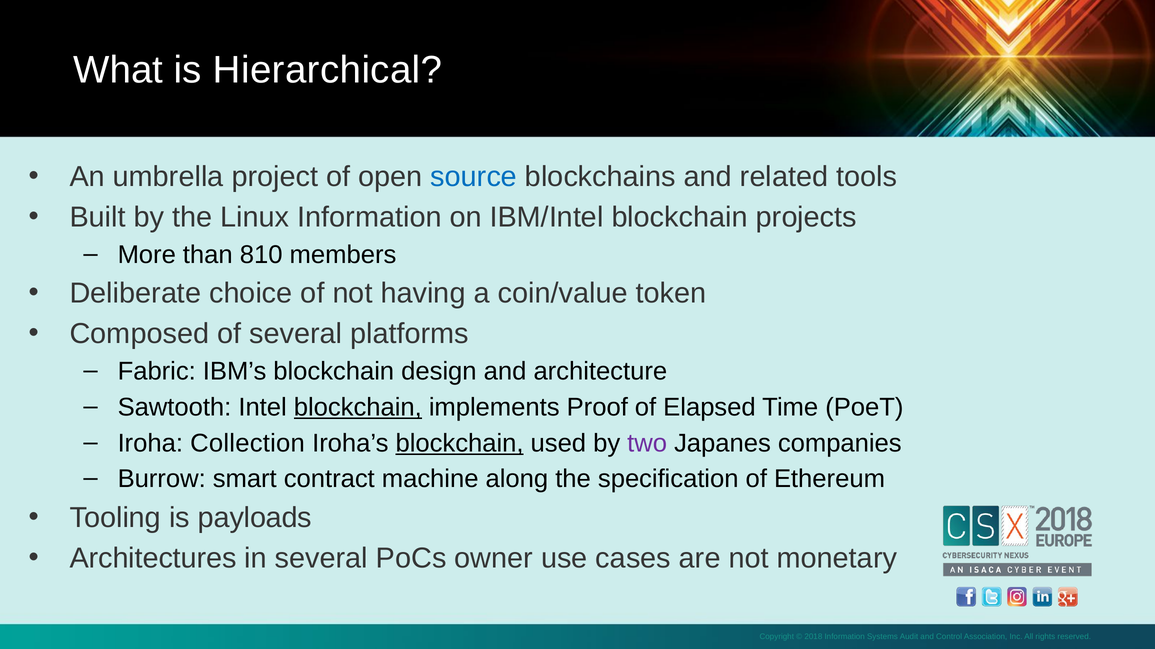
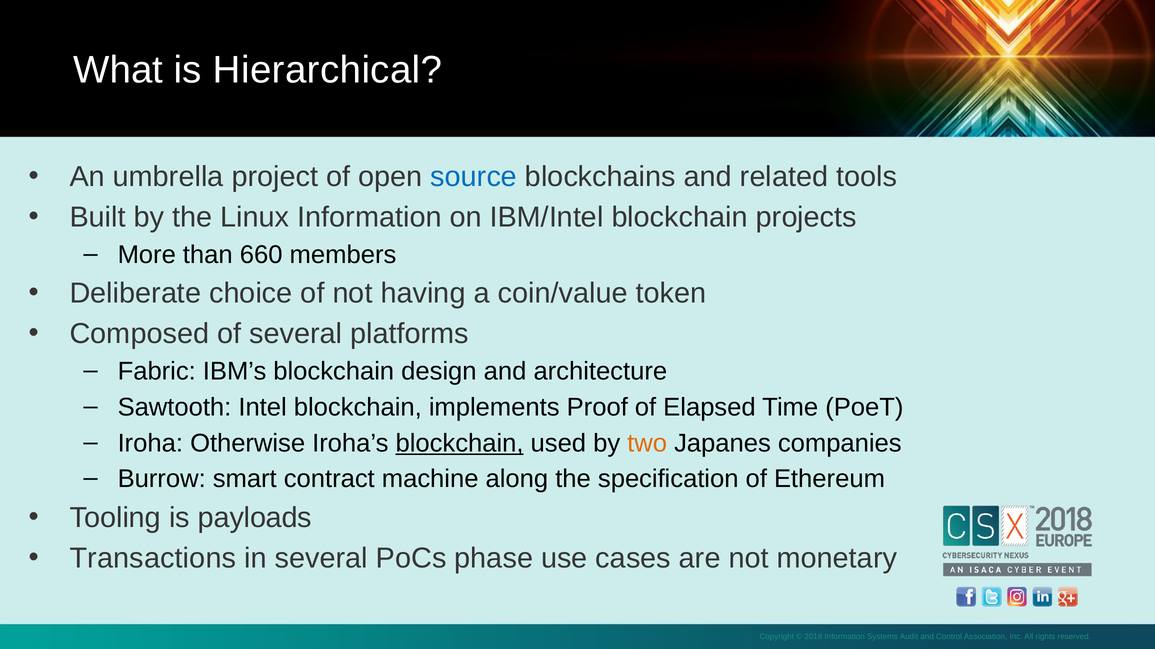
810: 810 -> 660
blockchain at (358, 408) underline: present -> none
Collection: Collection -> Otherwise
two colour: purple -> orange
Architectures: Architectures -> Transactions
owner: owner -> phase
